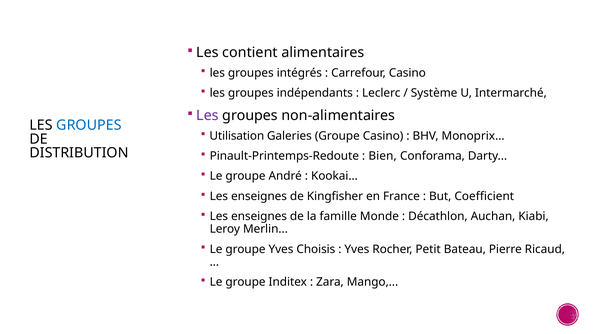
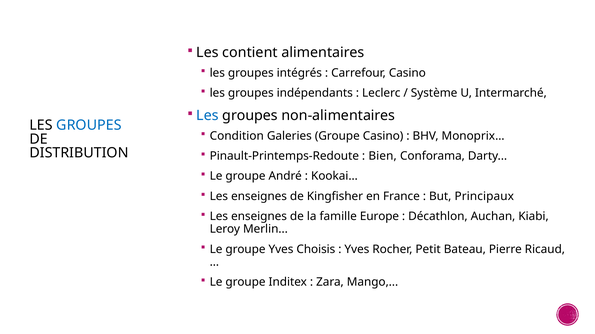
Les at (207, 116) colour: purple -> blue
Utilisation: Utilisation -> Condition
Coefficient: Coefficient -> Principaux
Monde: Monde -> Europe
